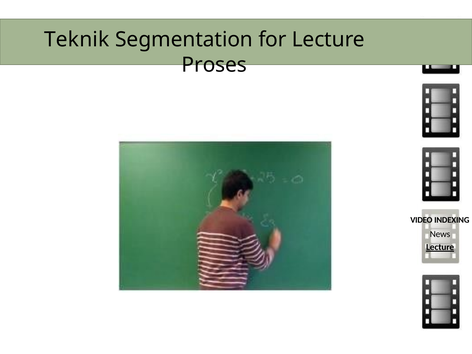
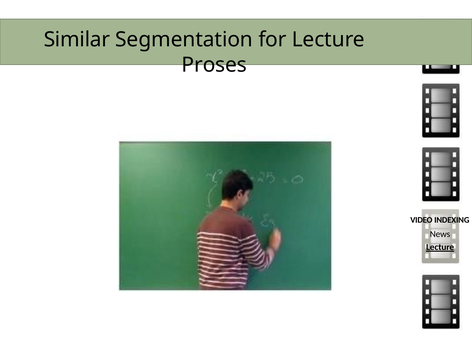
Teknik: Teknik -> Similar
